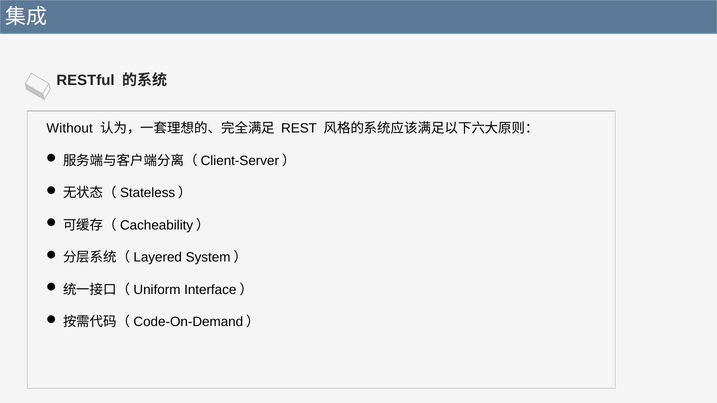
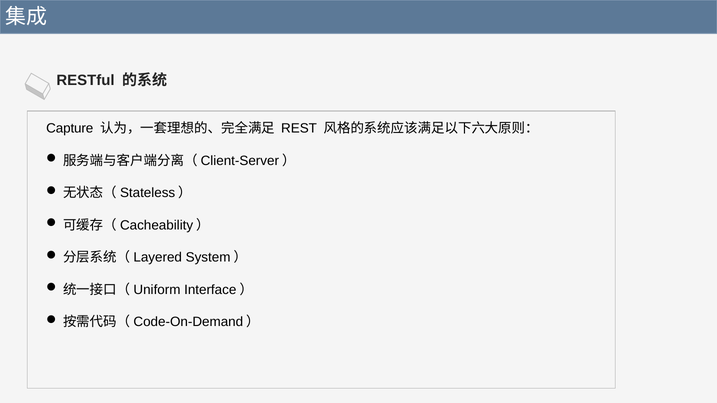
Without: Without -> Capture
